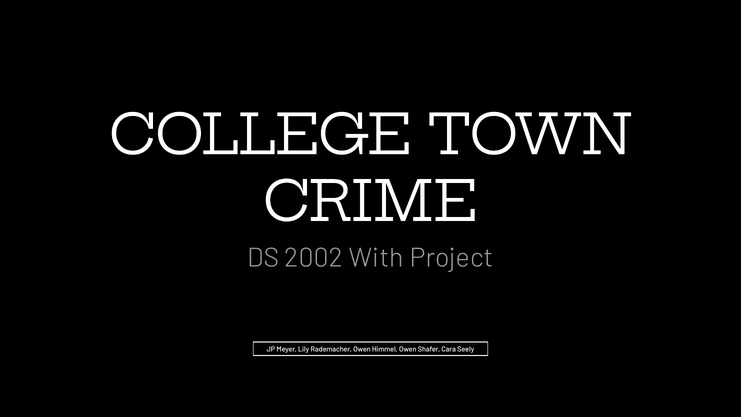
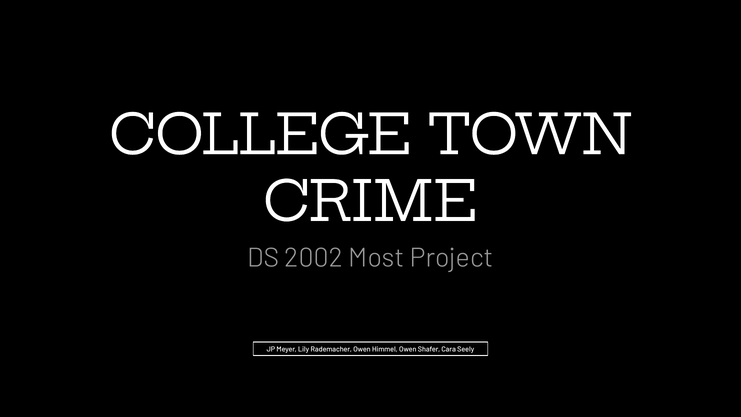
With: With -> Most
